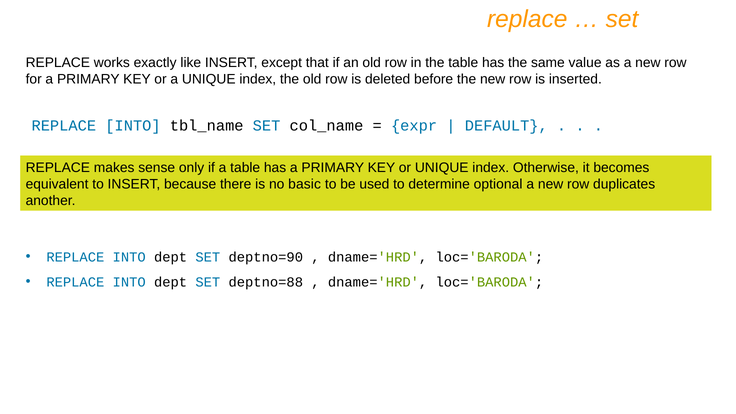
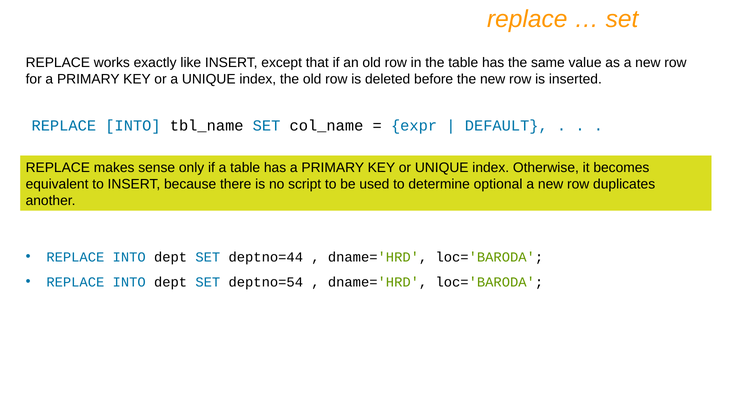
basic: basic -> script
deptno=90: deptno=90 -> deptno=44
deptno=88: deptno=88 -> deptno=54
